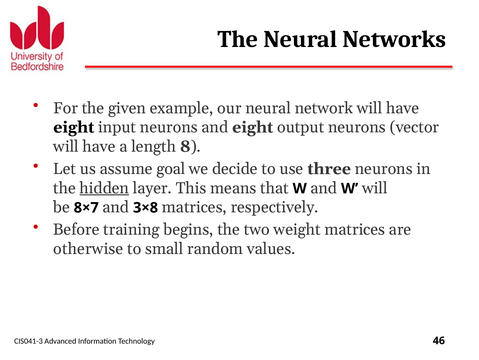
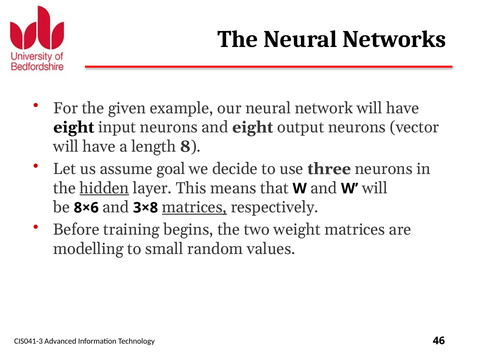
8×7: 8×7 -> 8×6
matrices at (194, 207) underline: none -> present
otherwise: otherwise -> modelling
